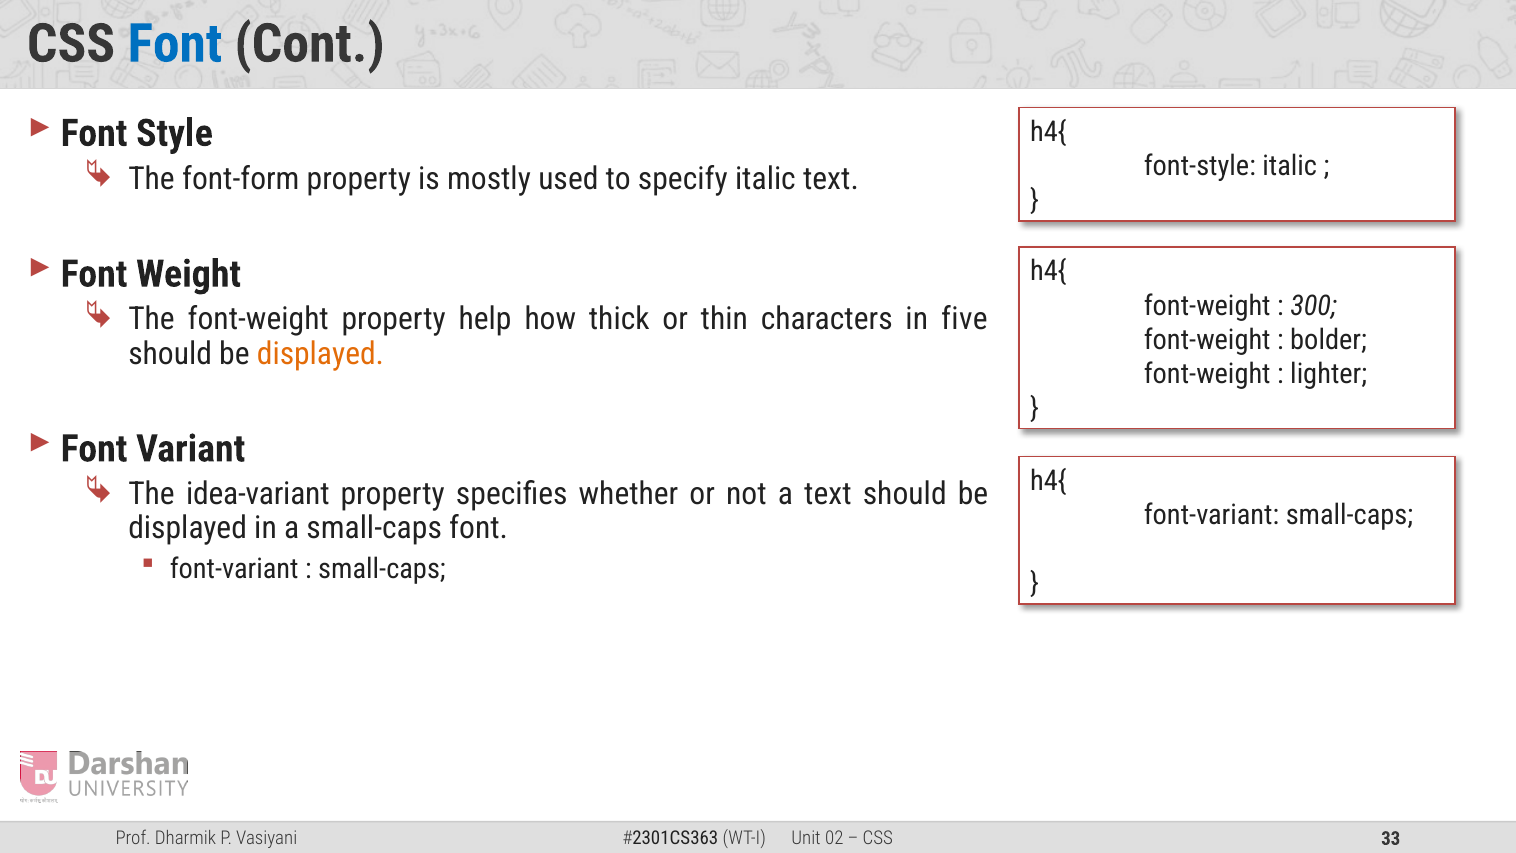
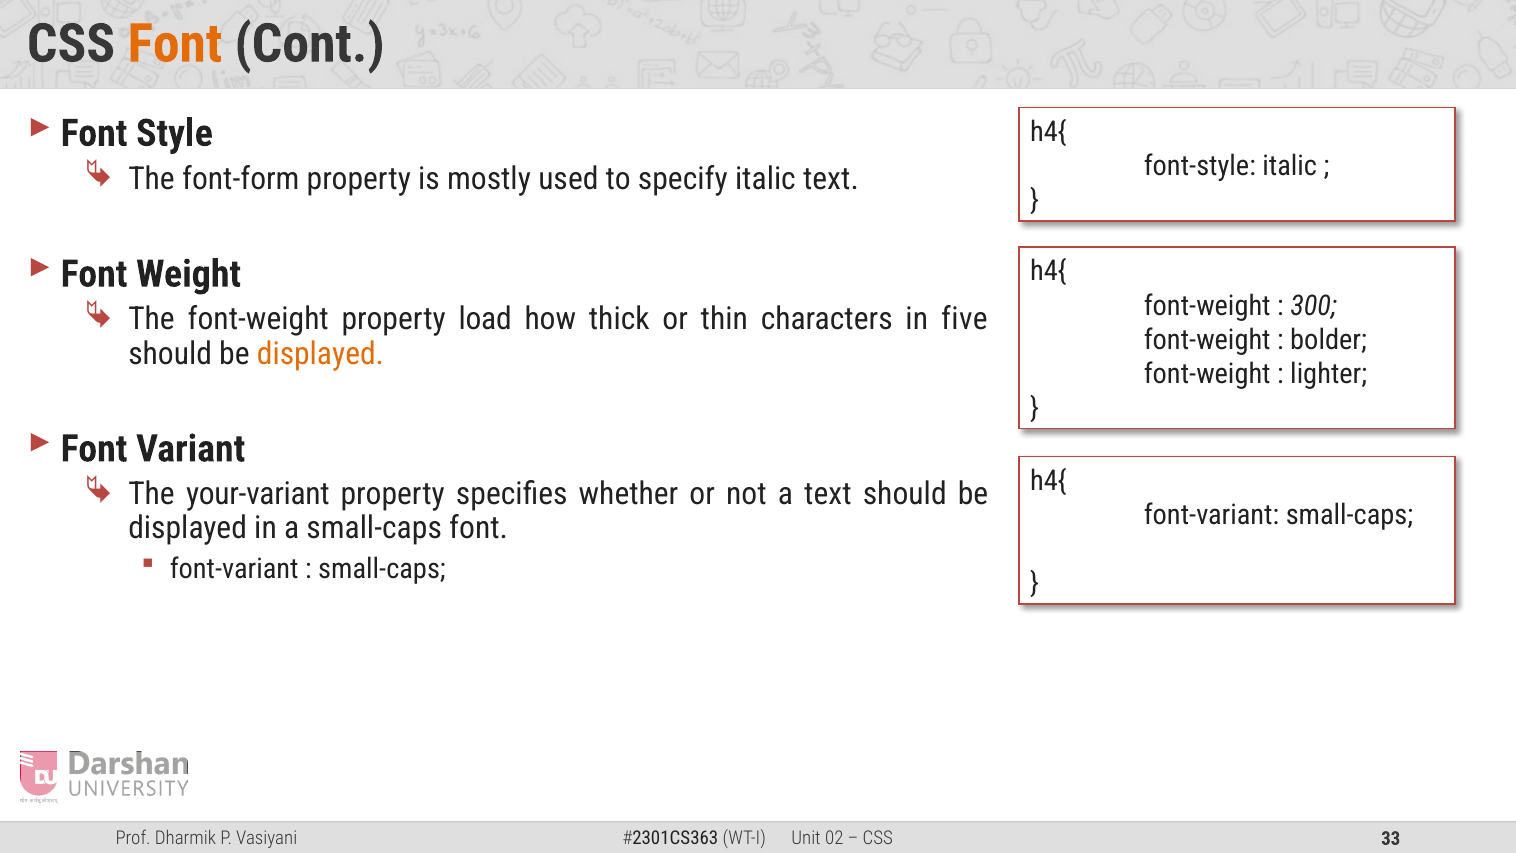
Font at (175, 44) colour: blue -> orange
help: help -> load
idea-variant: idea-variant -> your-variant
